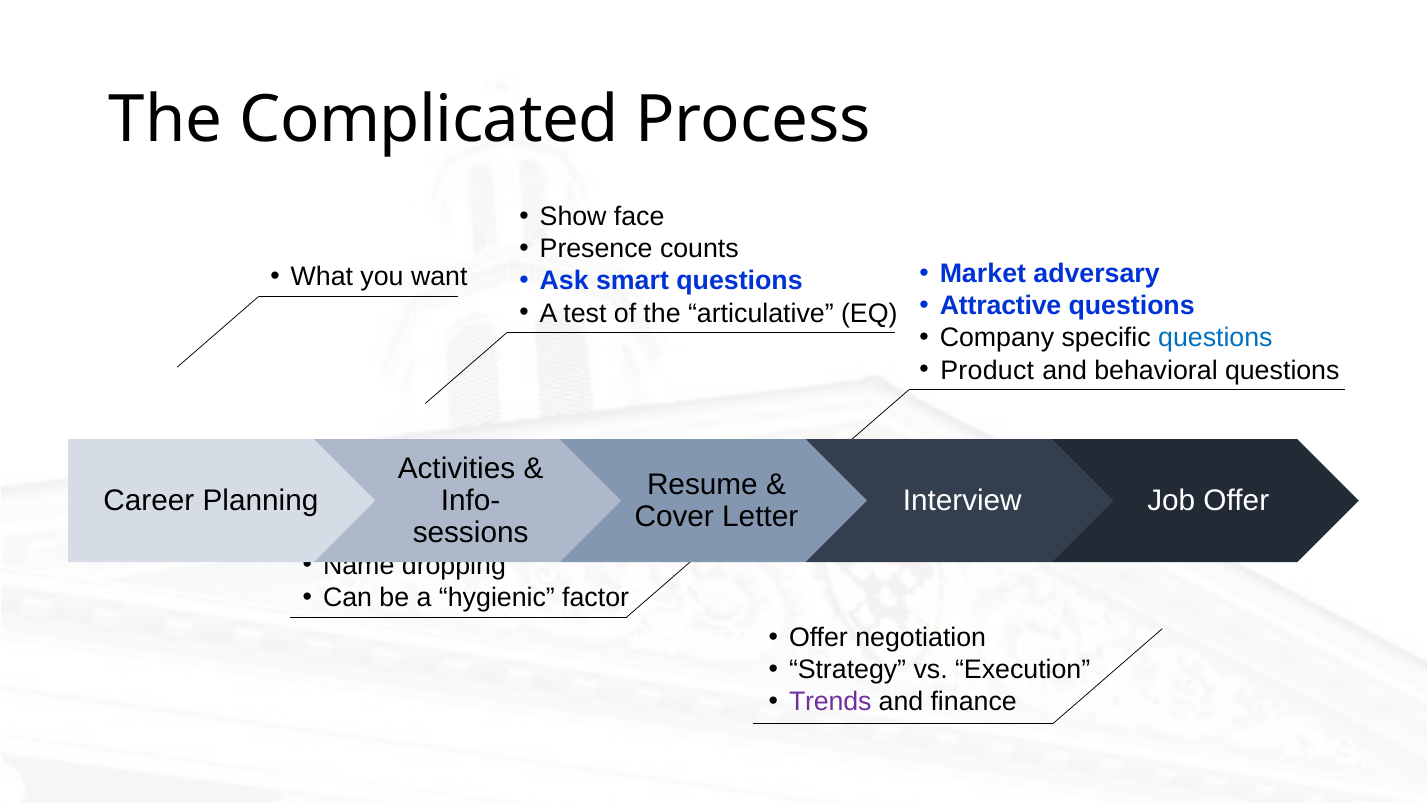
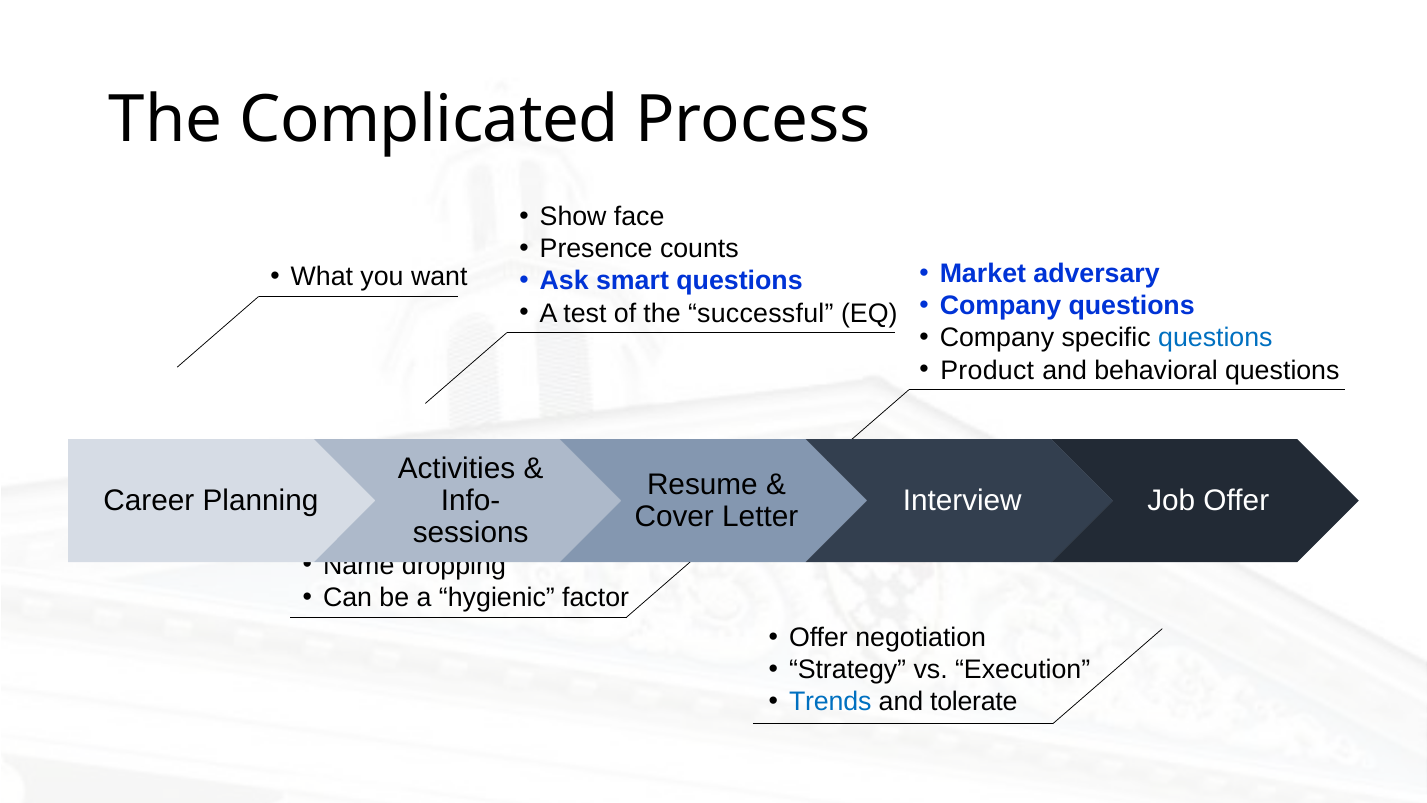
Attractive at (1001, 306): Attractive -> Company
articulative: articulative -> successful
Trends colour: purple -> blue
finance: finance -> tolerate
